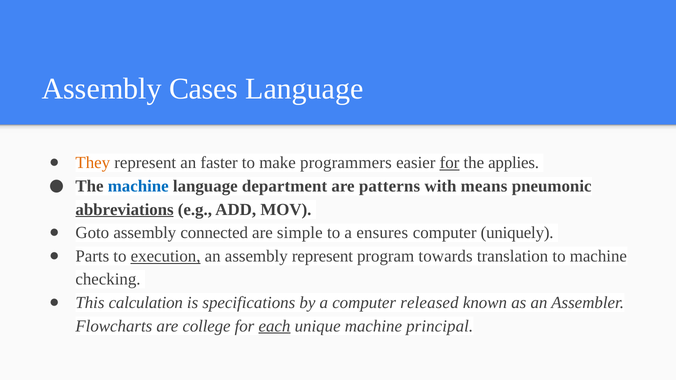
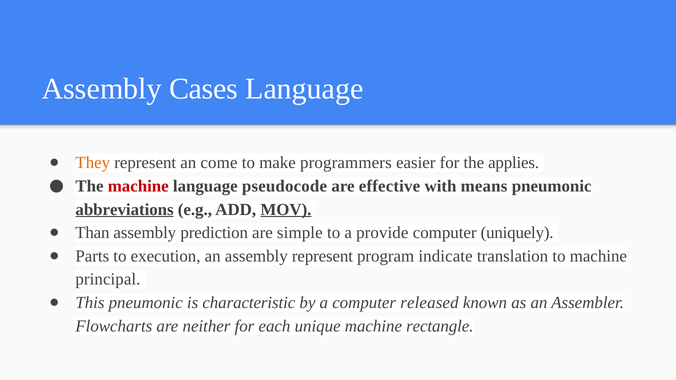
faster: faster -> come
for at (449, 163) underline: present -> none
machine at (138, 186) colour: blue -> red
department: department -> pseudocode
patterns: patterns -> effective
MOV underline: none -> present
Goto: Goto -> Than
connected: connected -> prediction
ensures: ensures -> provide
execution underline: present -> none
towards: towards -> indicate
checking: checking -> principal
This calculation: calculation -> pneumonic
specifications: specifications -> characteristic
college: college -> neither
each underline: present -> none
principal: principal -> rectangle
